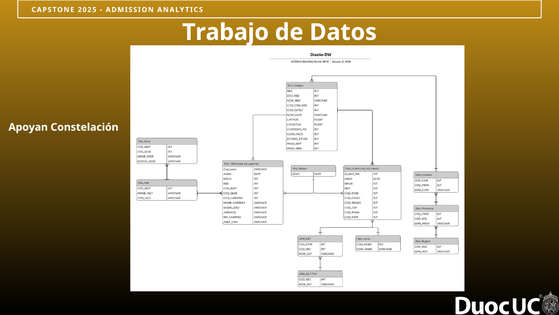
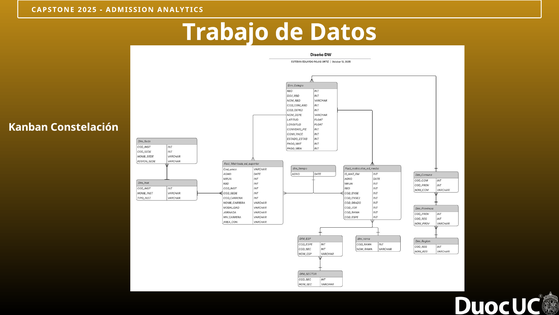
Apoyan: Apoyan -> Kanban
